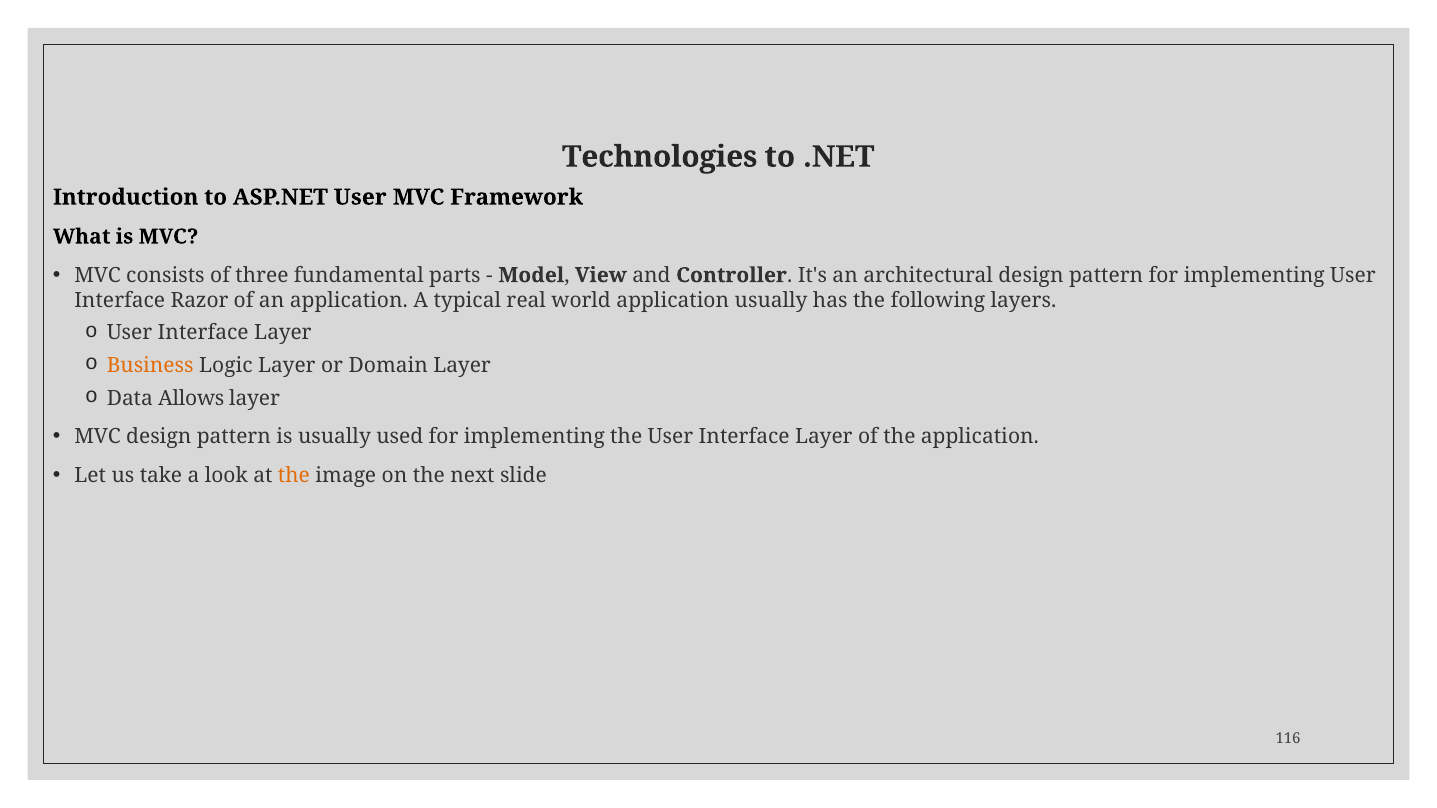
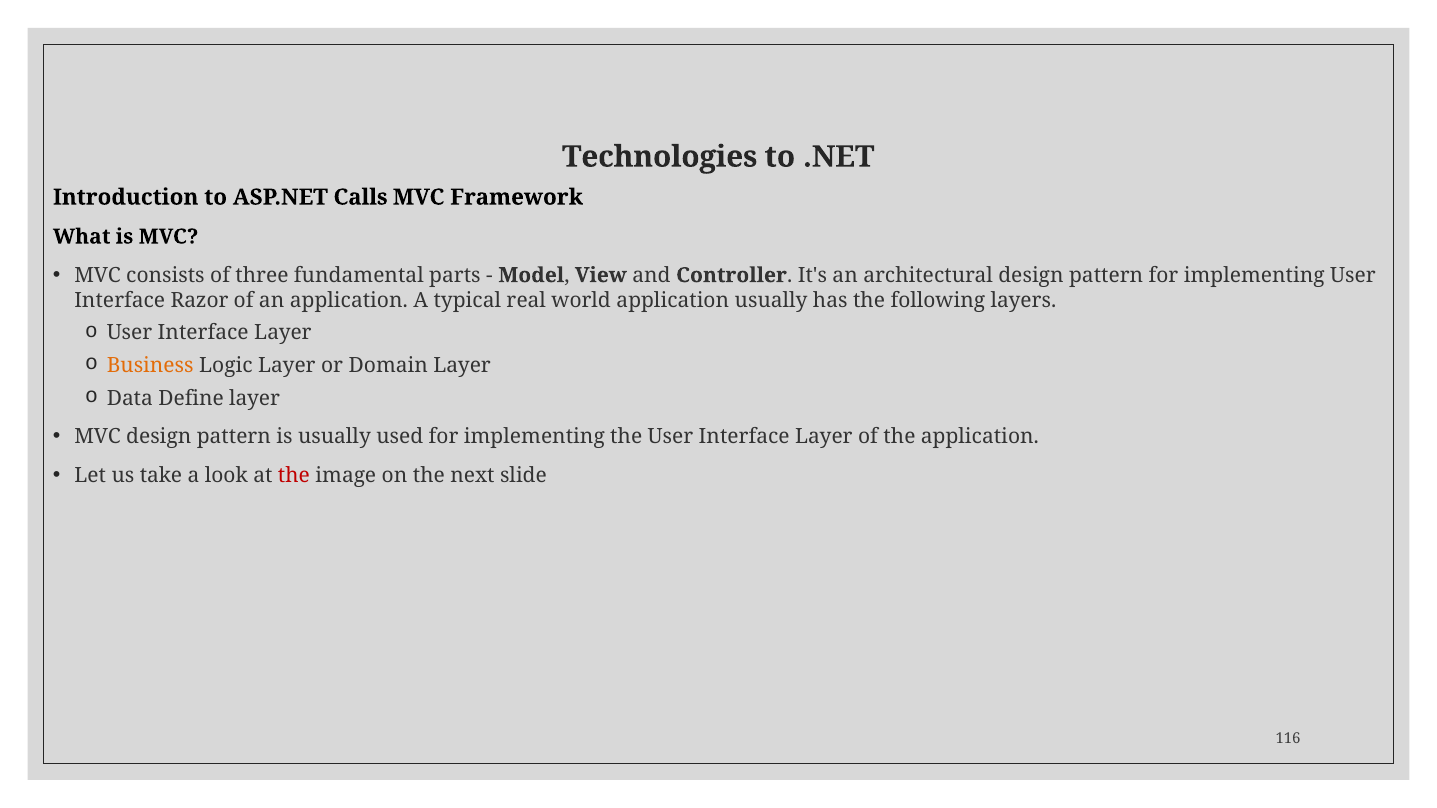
ASP.NET User: User -> Calls
Allows: Allows -> Define
the at (294, 476) colour: orange -> red
